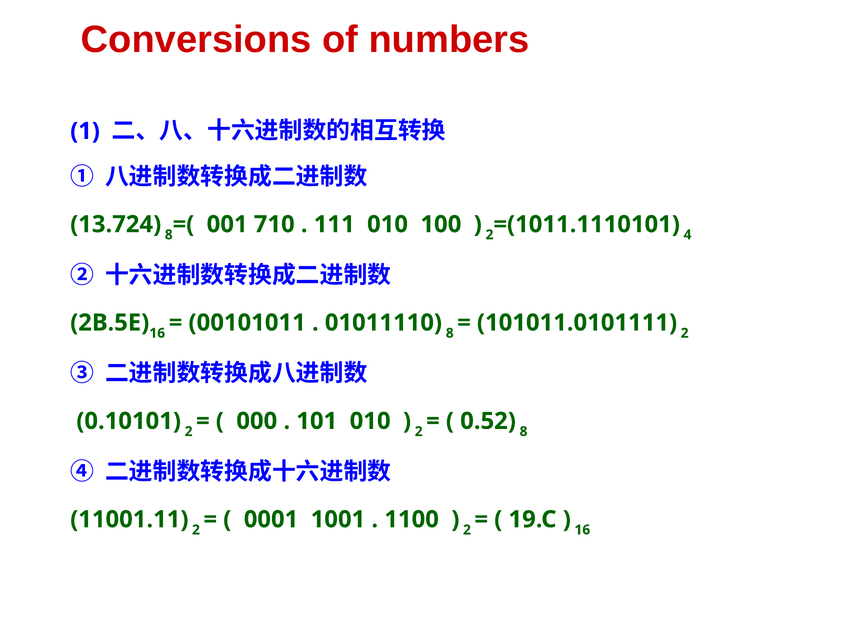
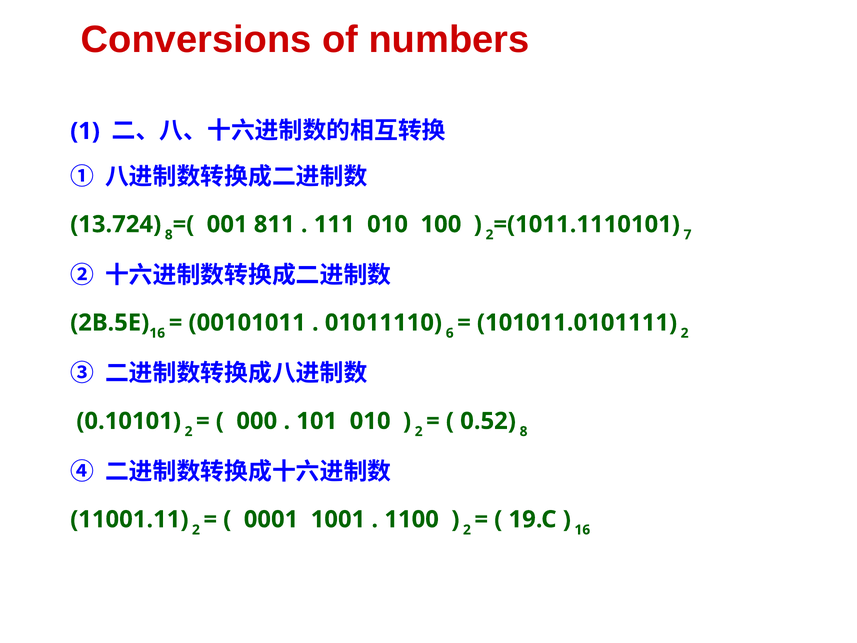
710: 710 -> 811
4: 4 -> 7
01011110 8: 8 -> 6
